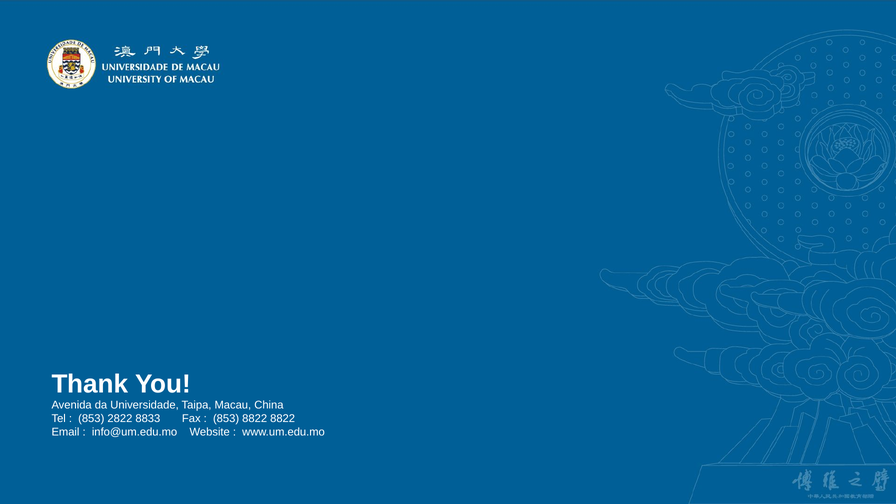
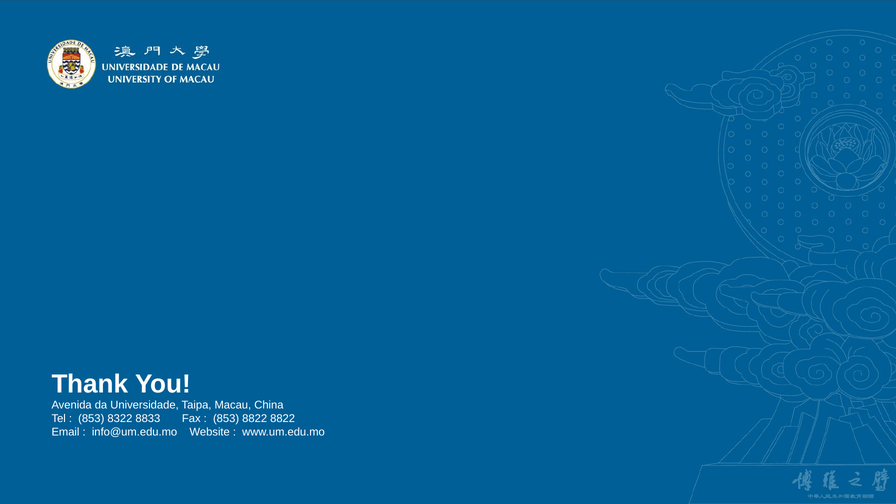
2822: 2822 -> 8322
